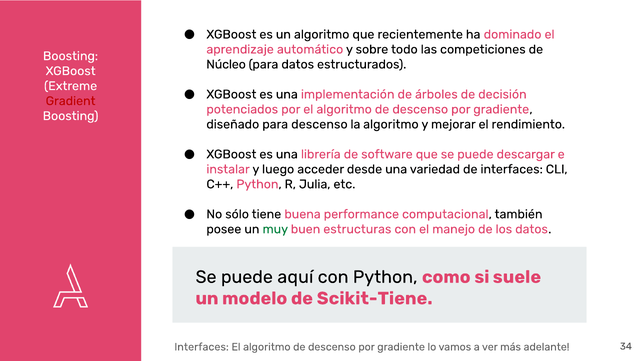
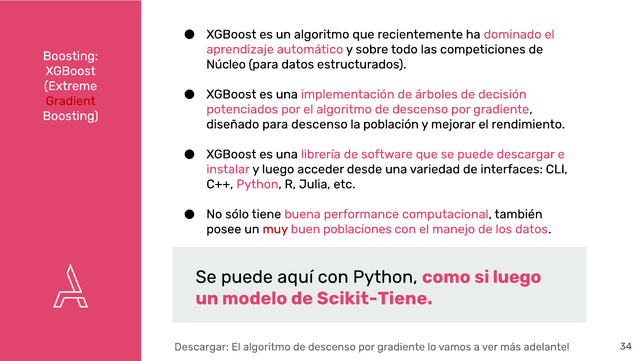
la algoritmo: algoritmo -> población
muy colour: green -> red
estructuras: estructuras -> poblaciones
si suele: suele -> luego
Interfaces at (202, 347): Interfaces -> Descargar
